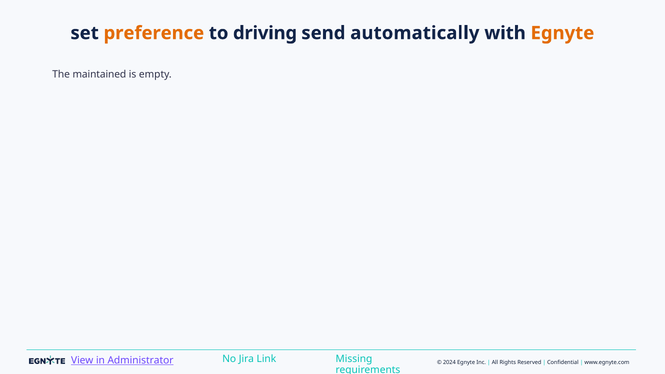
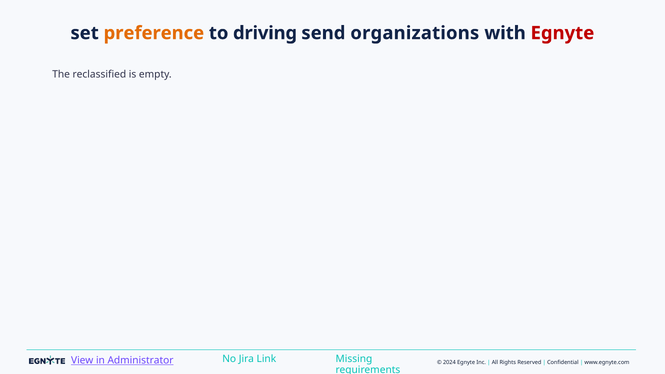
automatically: automatically -> organizations
Egnyte at (562, 33) colour: orange -> red
maintained: maintained -> reclassified
